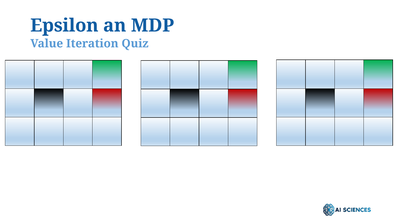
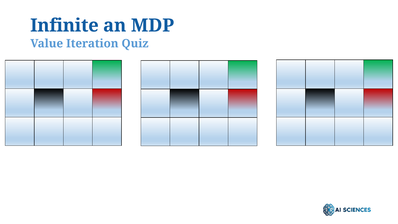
Epsilon: Epsilon -> Infinite
